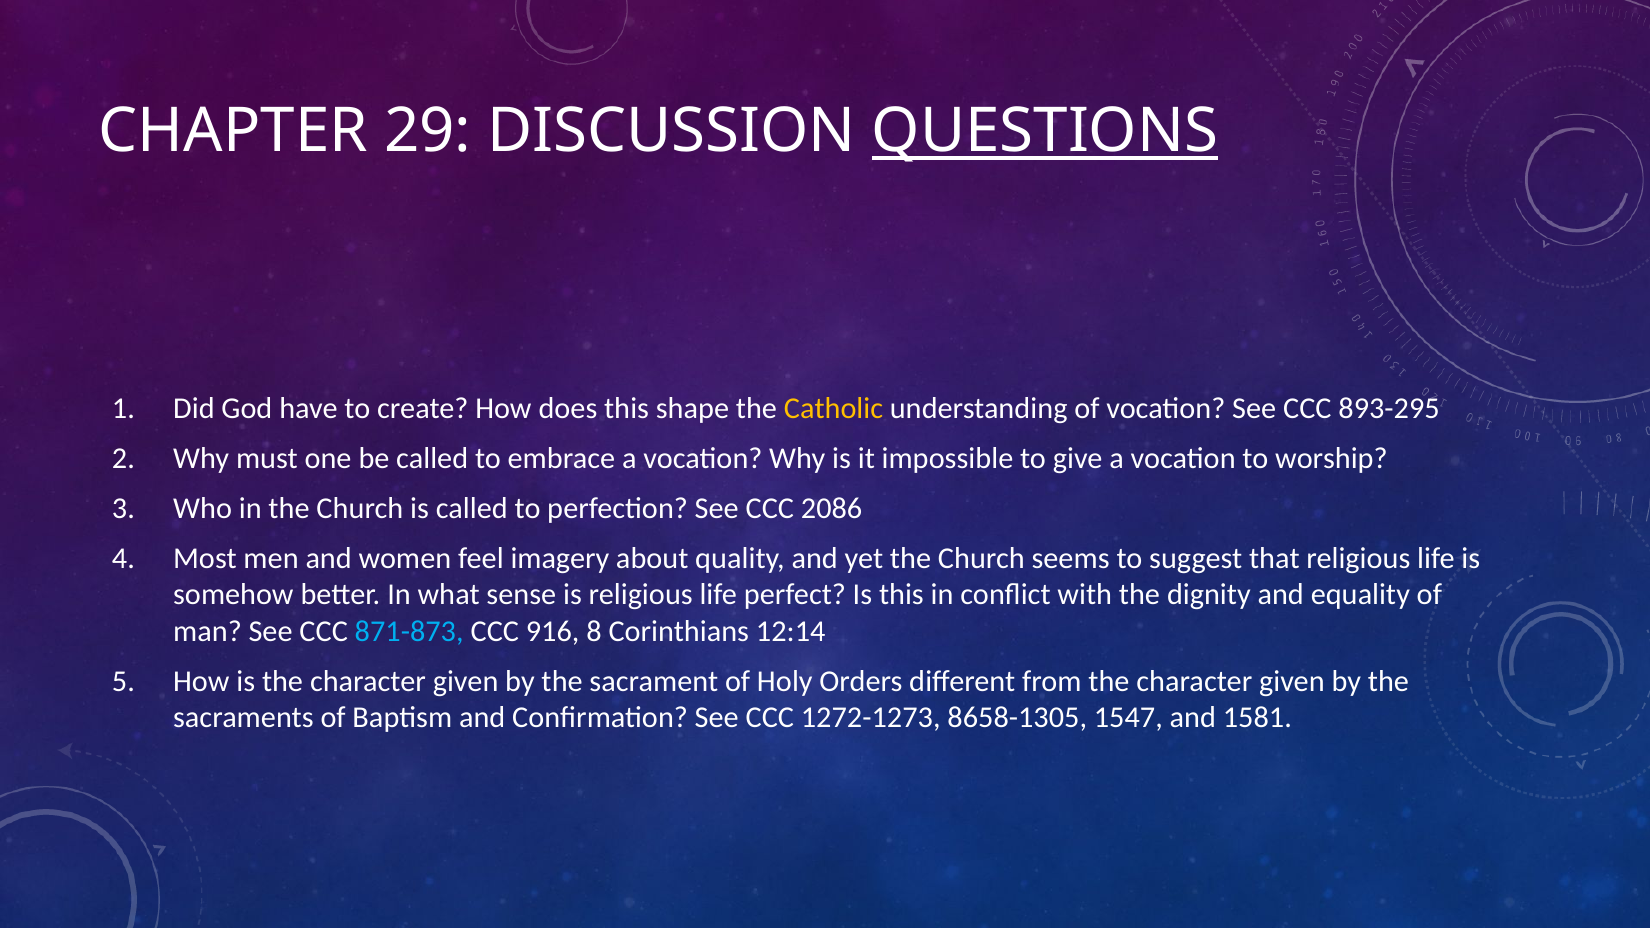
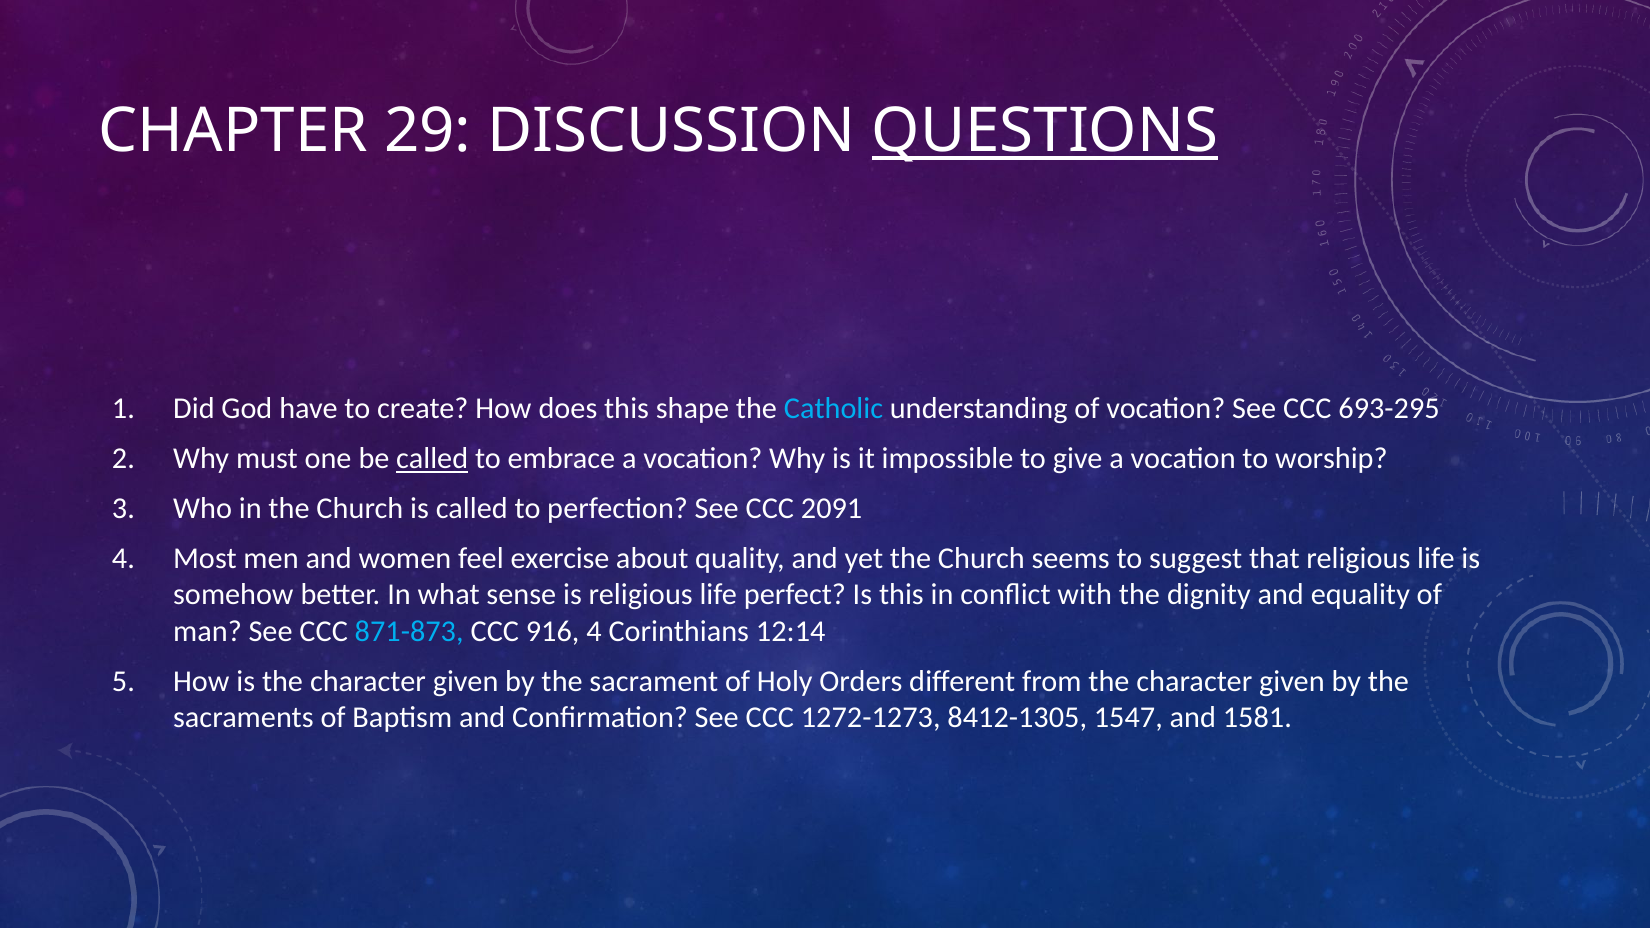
Catholic colour: yellow -> light blue
893-295: 893-295 -> 693-295
called at (432, 459) underline: none -> present
2086: 2086 -> 2091
imagery: imagery -> exercise
916 8: 8 -> 4
8658-1305: 8658-1305 -> 8412-1305
